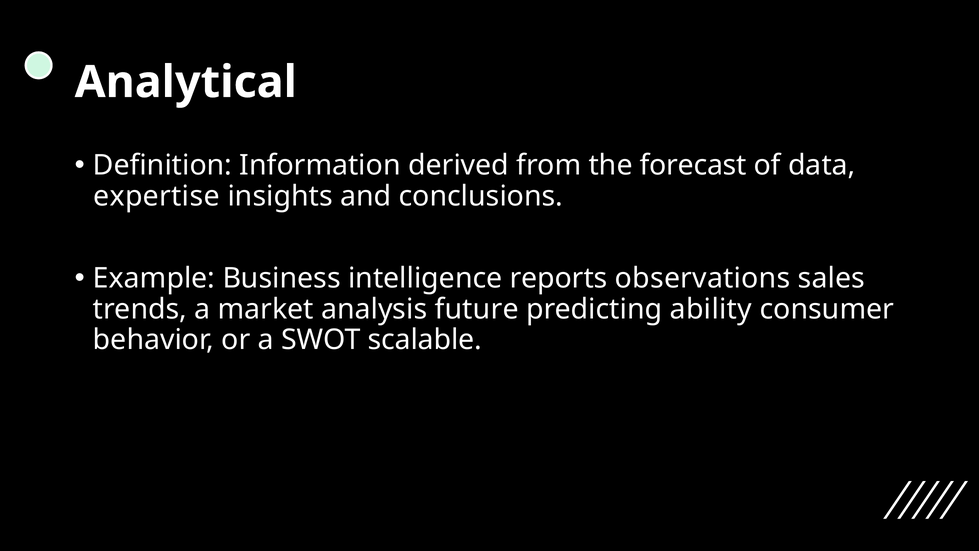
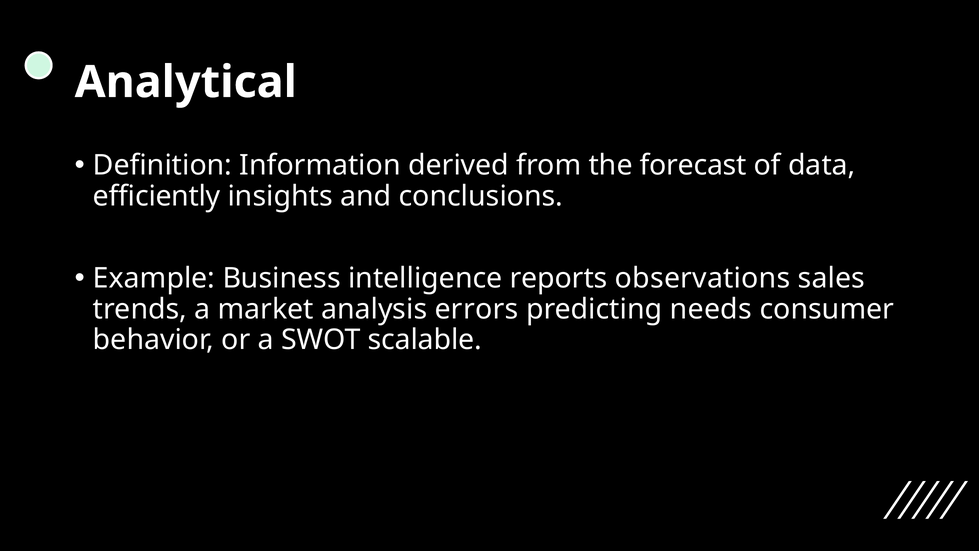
expertise: expertise -> efficiently
future: future -> errors
ability: ability -> needs
